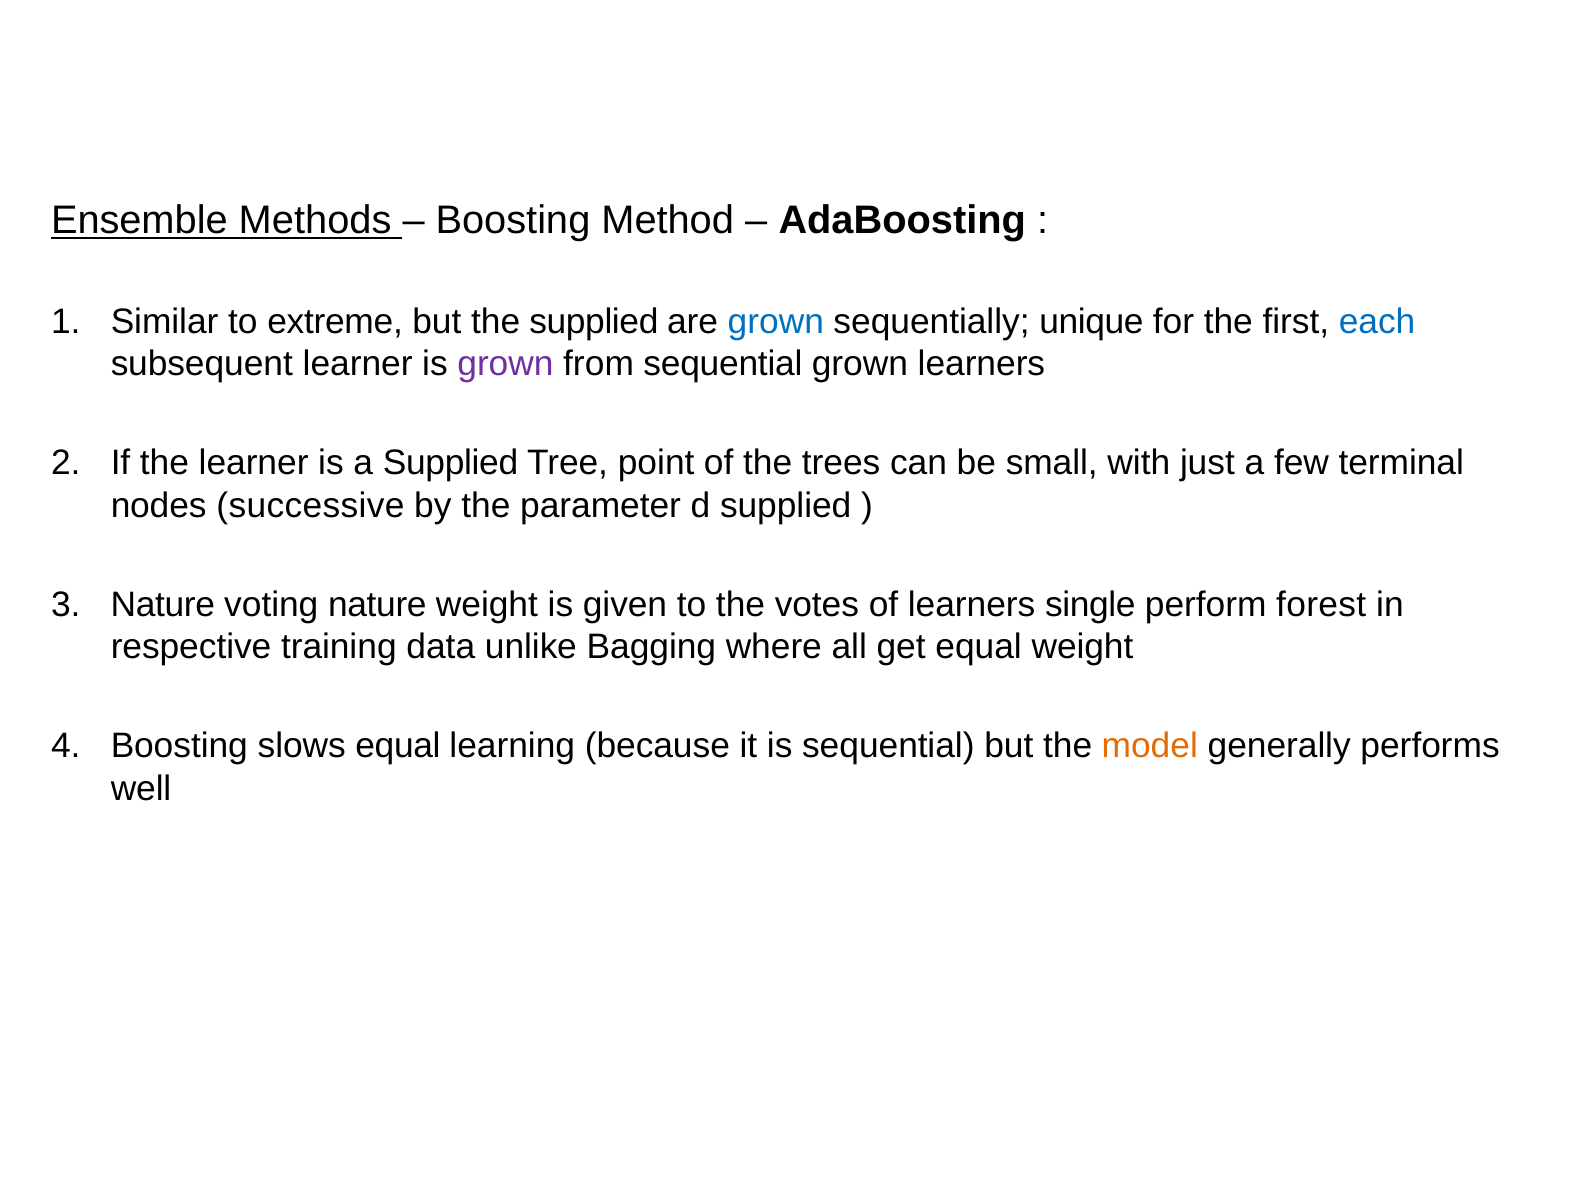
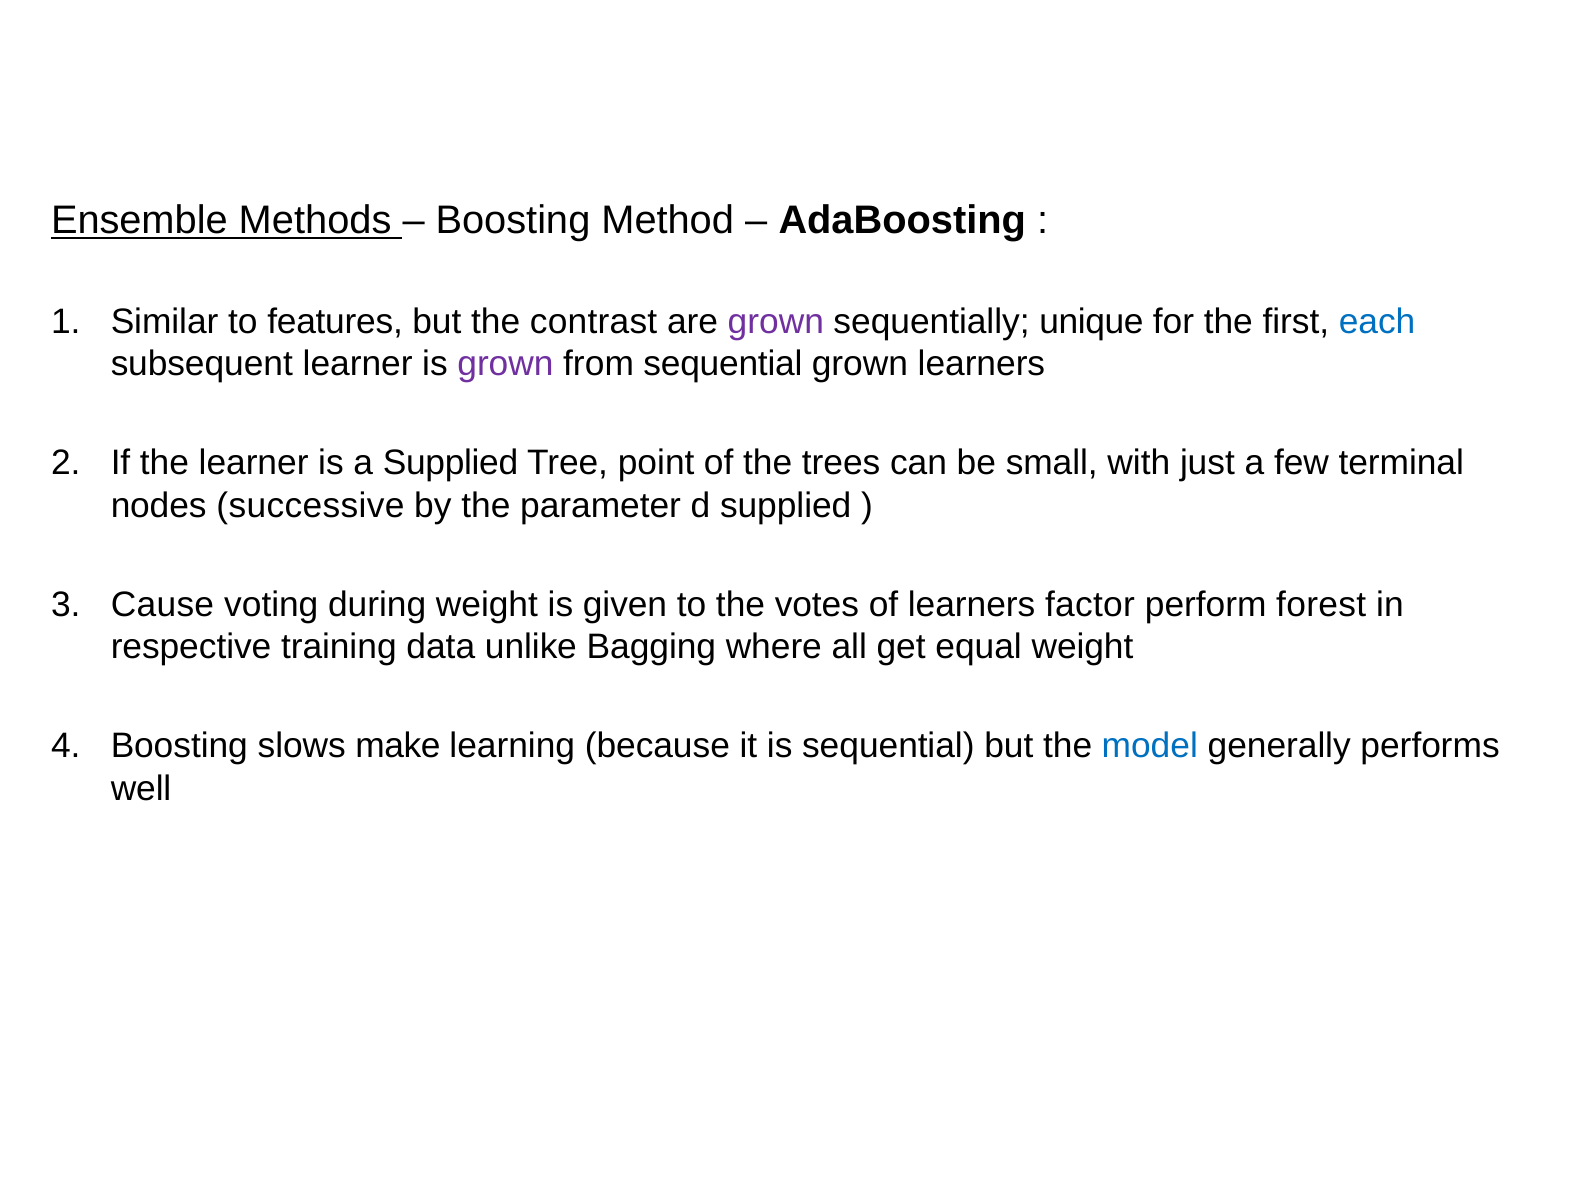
extreme: extreme -> features
the supplied: supplied -> contrast
grown at (776, 322) colour: blue -> purple
Nature at (163, 605): Nature -> Cause
voting nature: nature -> during
single: single -> factor
slows equal: equal -> make
model colour: orange -> blue
